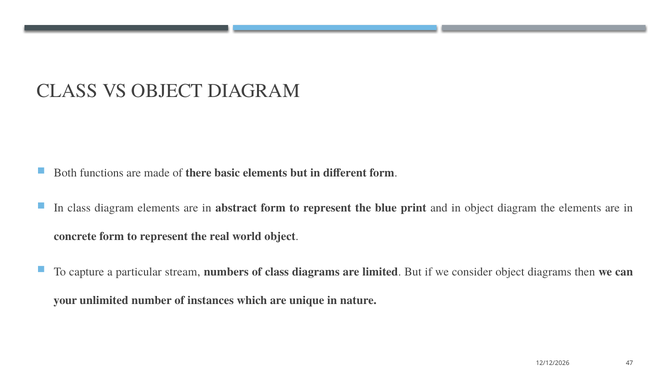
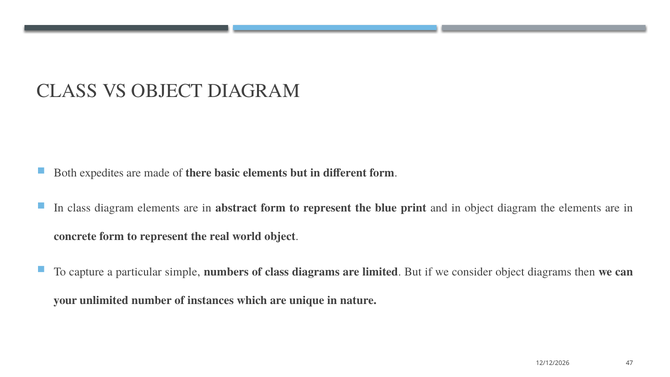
functions: functions -> expedites
stream: stream -> simple
